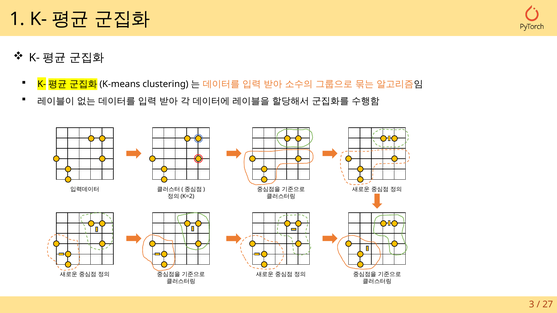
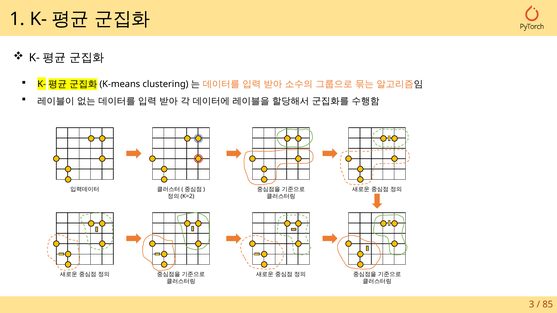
27: 27 -> 85
